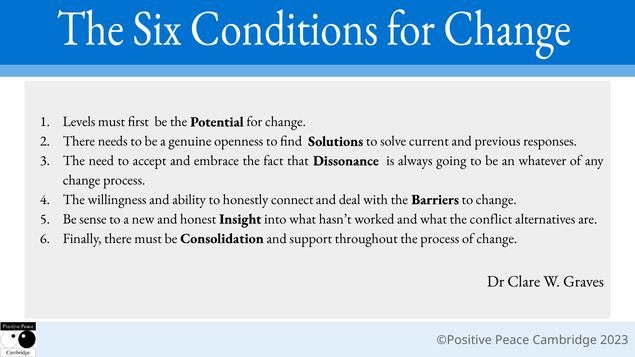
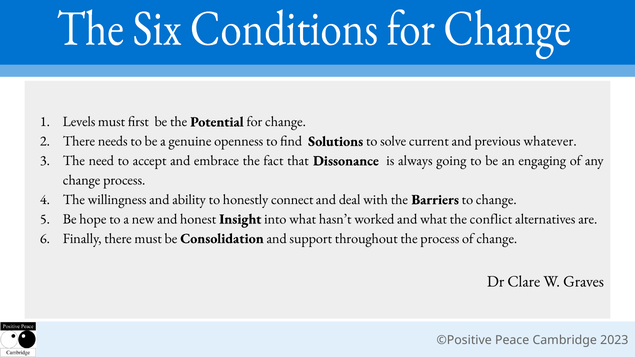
responses: responses -> whatever
whatever: whatever -> engaging
sense: sense -> hope
